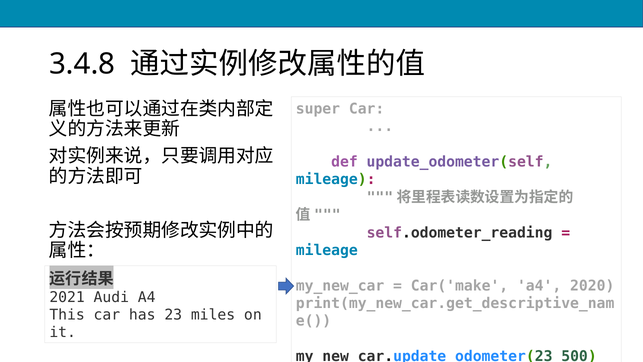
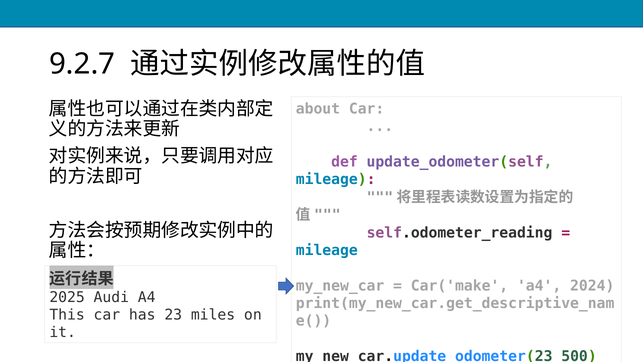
3.4.8: 3.4.8 -> 9.2.7
super: super -> about
2020: 2020 -> 2024
2021: 2021 -> 2025
